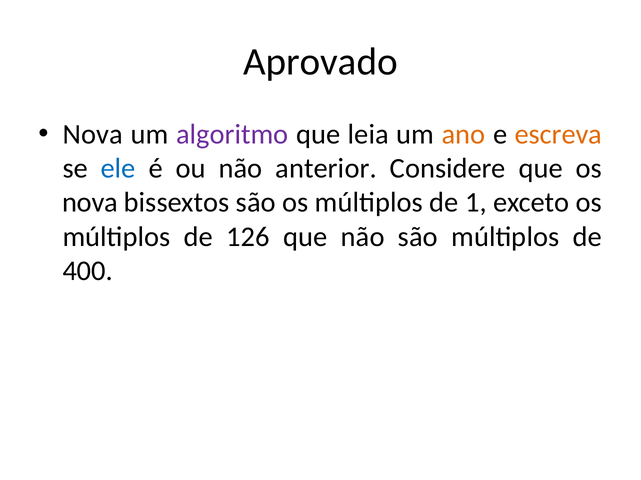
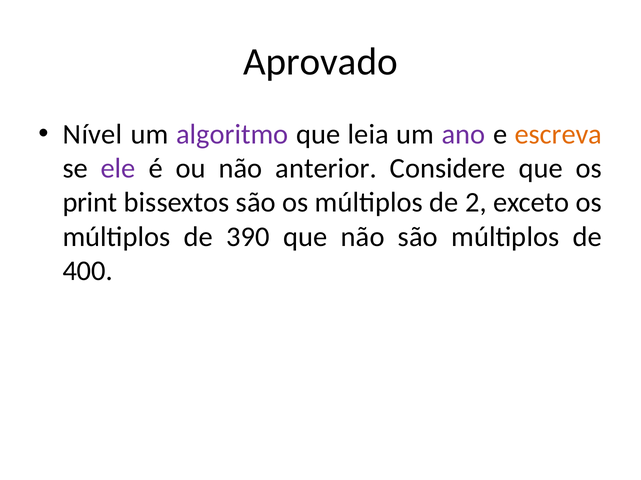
Nova at (93, 134): Nova -> Nível
ano colour: orange -> purple
ele colour: blue -> purple
nova at (90, 203): nova -> print
1: 1 -> 2
126: 126 -> 390
